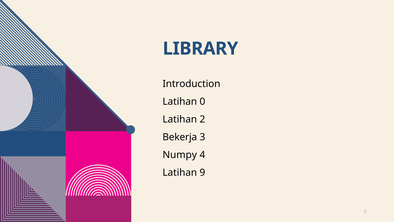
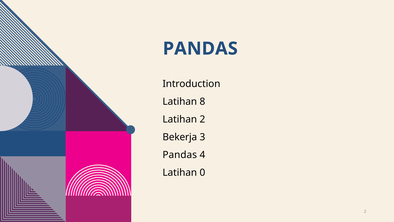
LIBRARY at (200, 49): LIBRARY -> PANDAS
0: 0 -> 8
Numpy at (180, 155): Numpy -> Pandas
9: 9 -> 0
